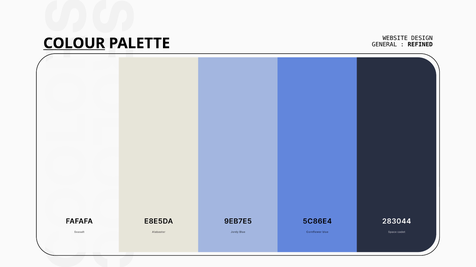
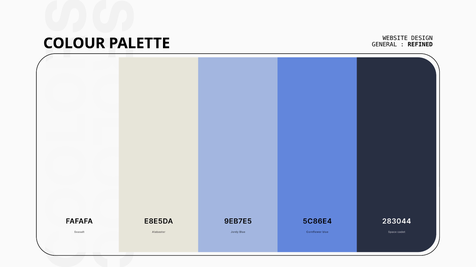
COLOUR underline: present -> none
